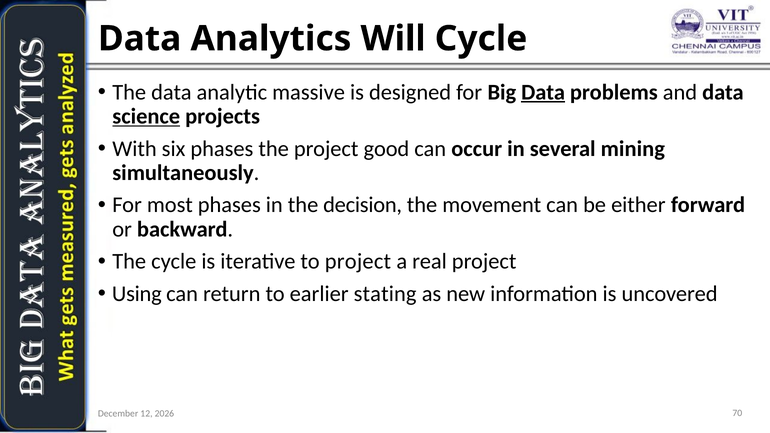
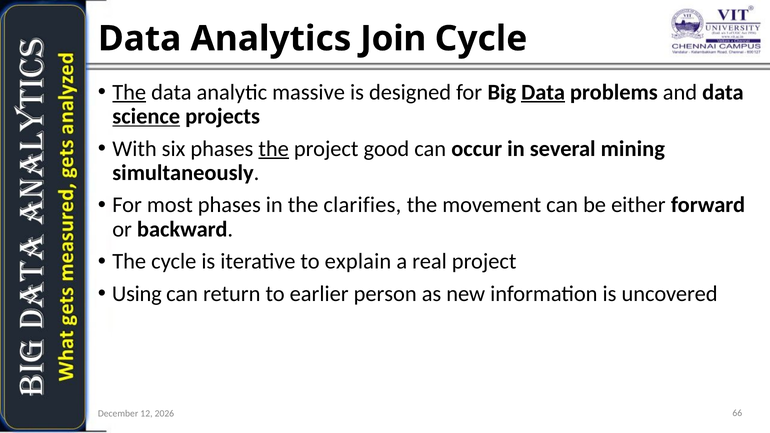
Will: Will -> Join
The at (129, 92) underline: none -> present
the at (274, 149) underline: none -> present
decision: decision -> clarifies
to project: project -> explain
stating: stating -> person
70: 70 -> 66
